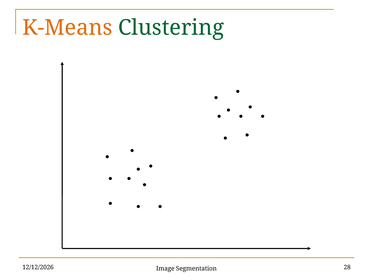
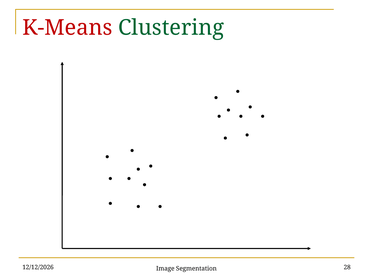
K-Means colour: orange -> red
